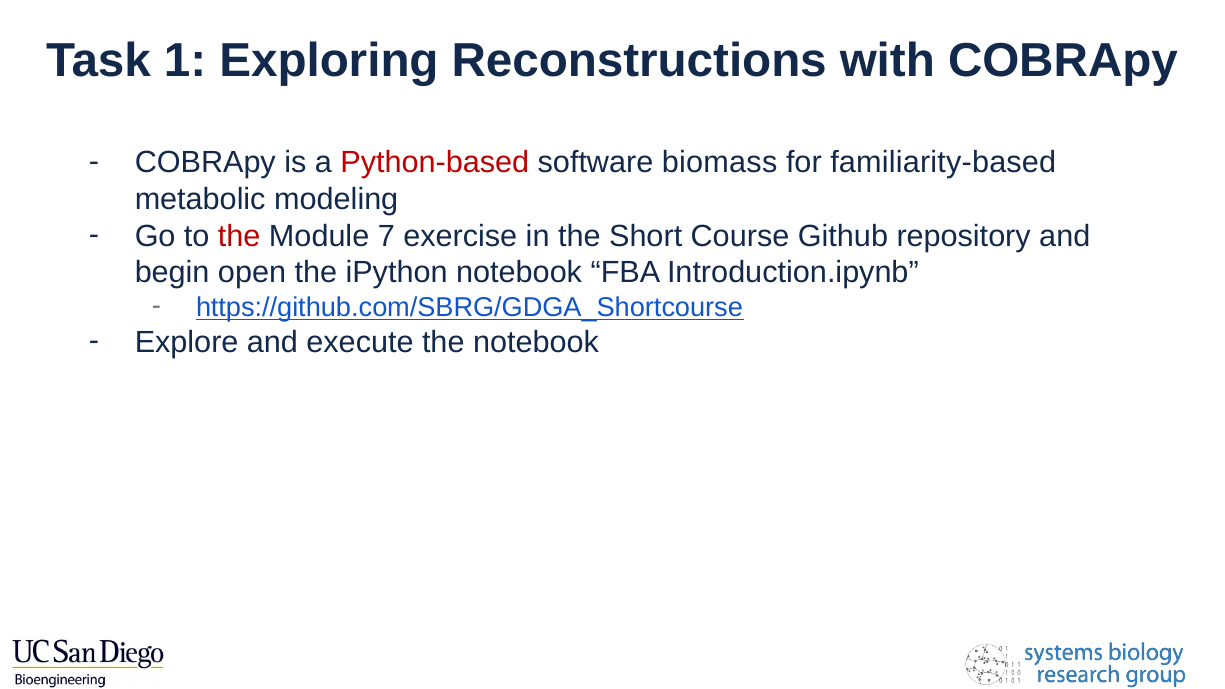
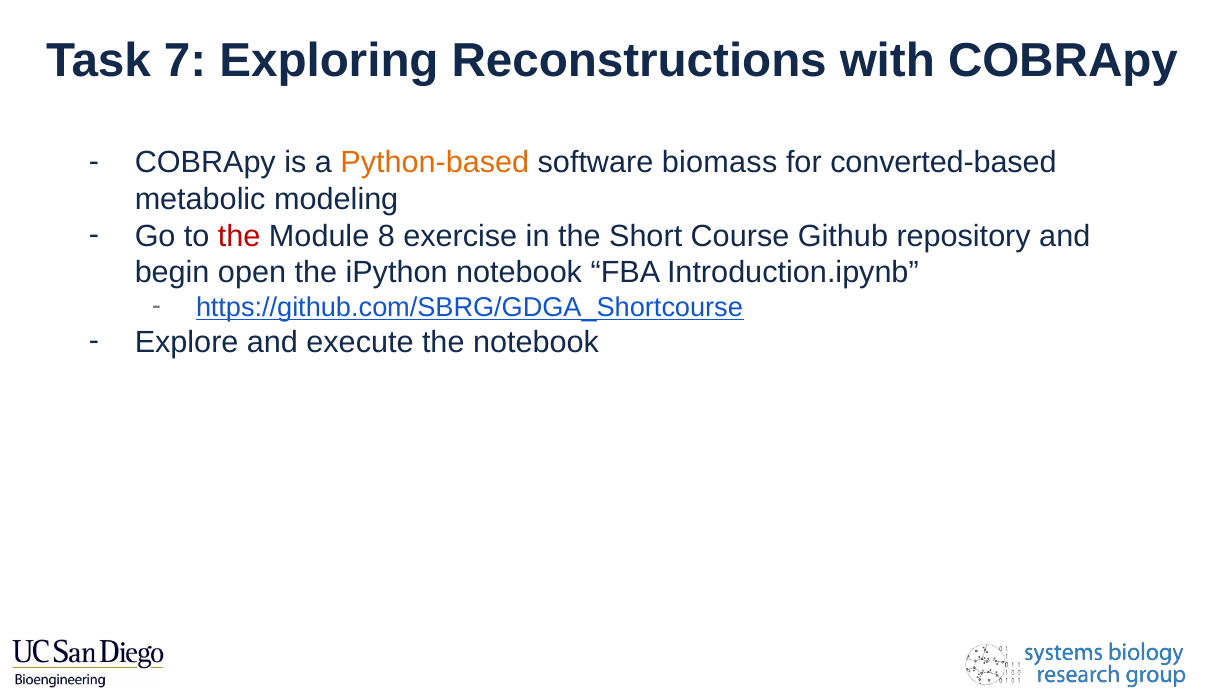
1: 1 -> 7
Python-based colour: red -> orange
familiarity-based: familiarity-based -> converted-based
7: 7 -> 8
